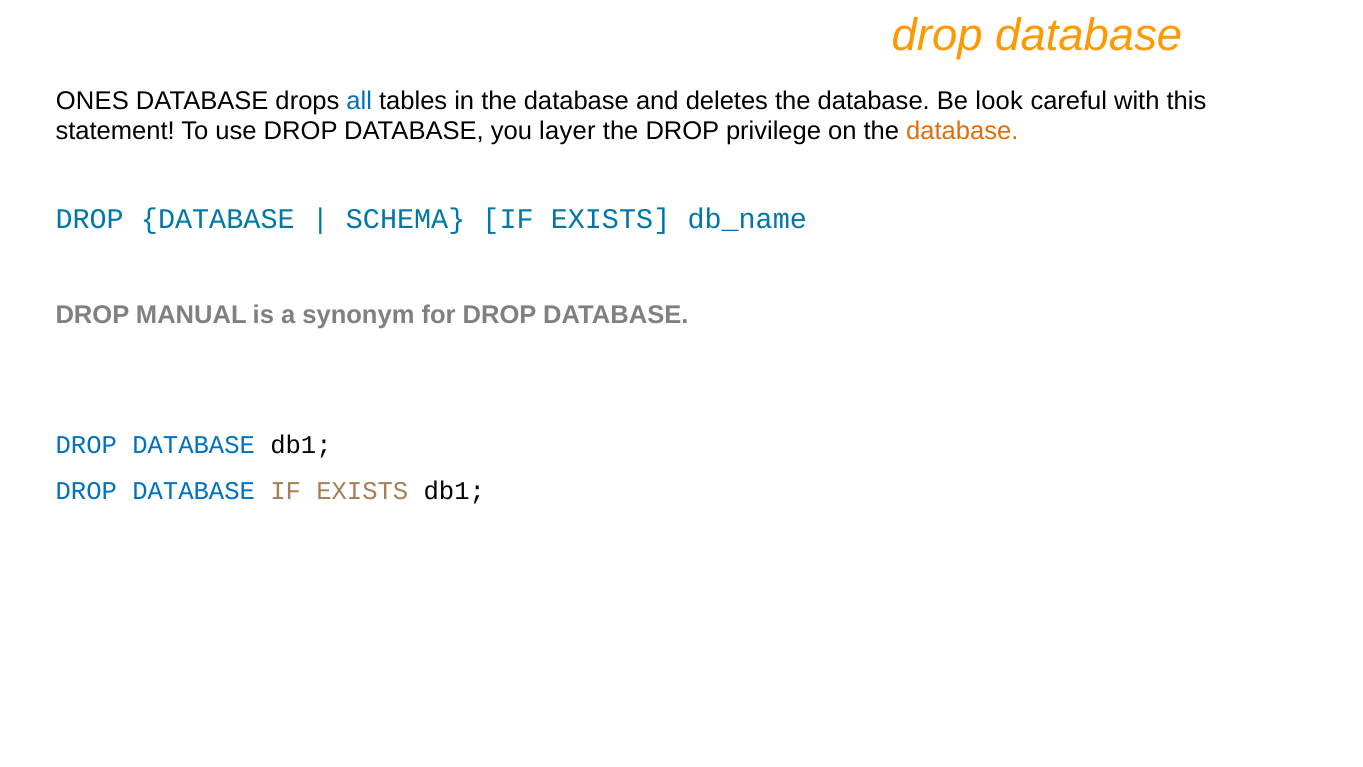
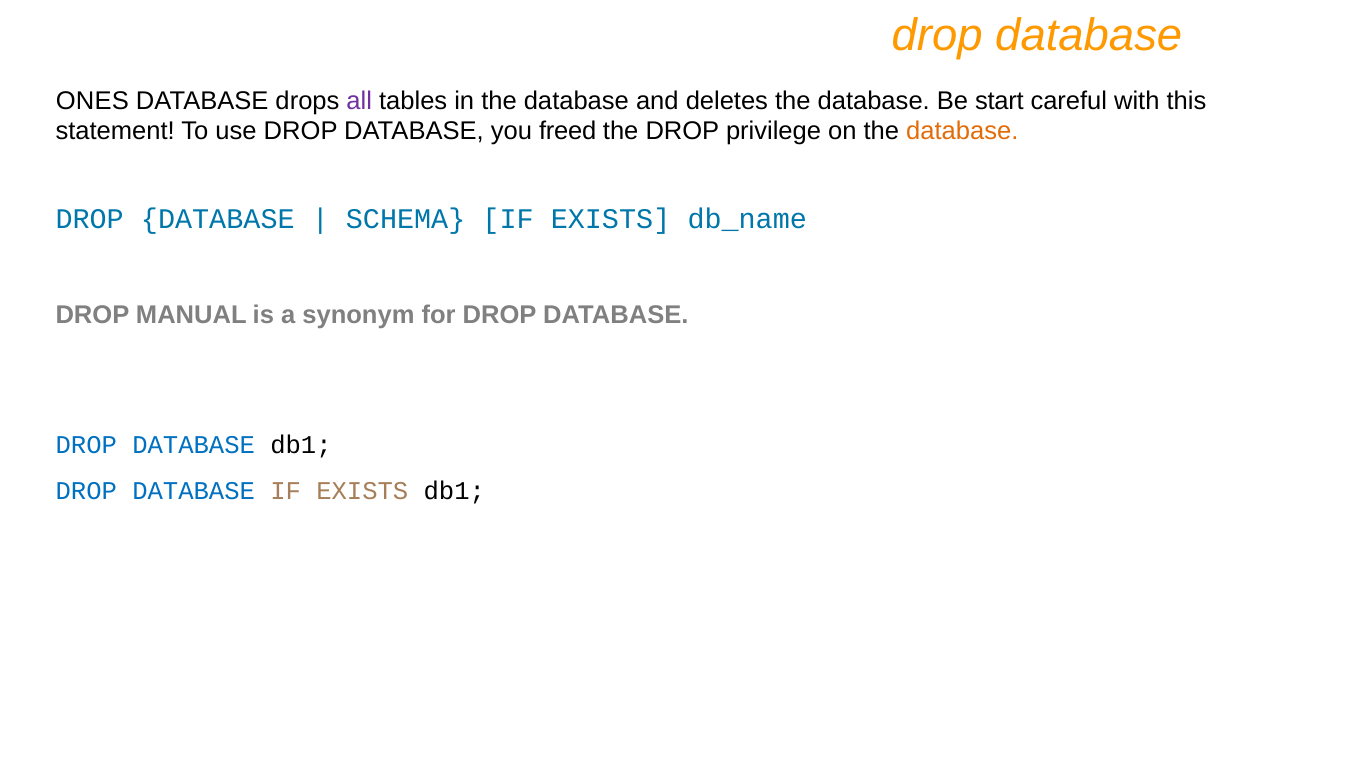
all colour: blue -> purple
look: look -> start
layer: layer -> freed
